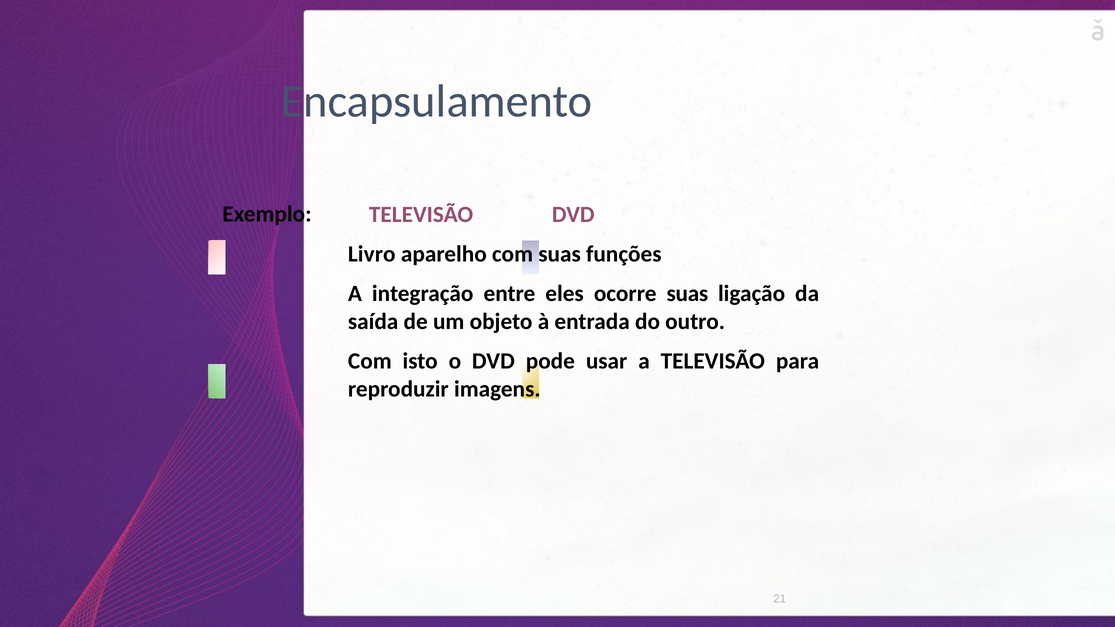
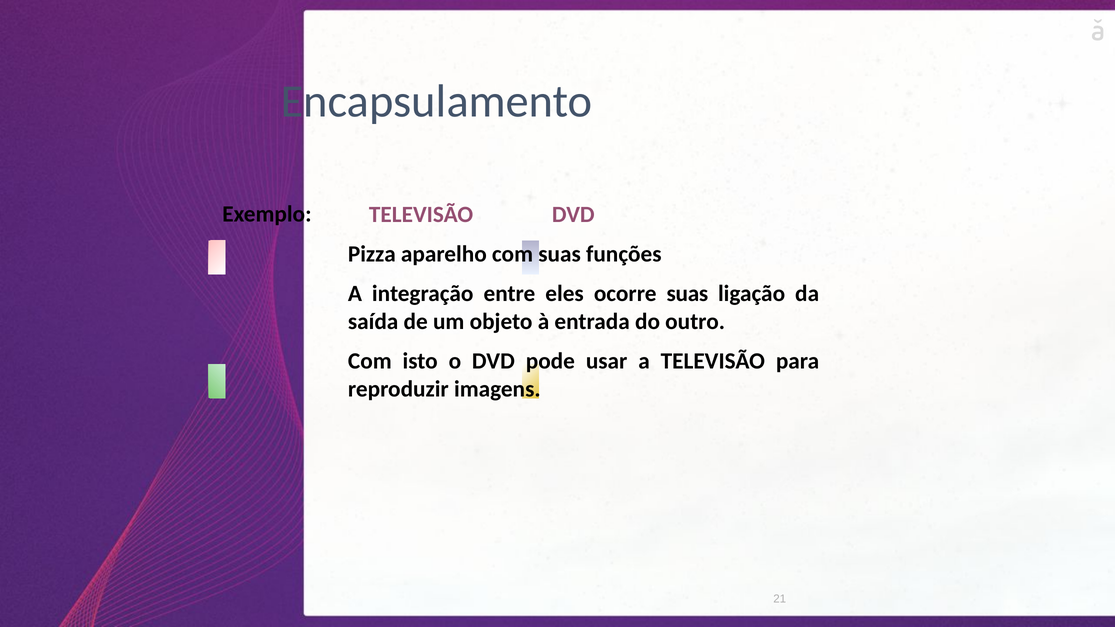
Livro: Livro -> Pizza
